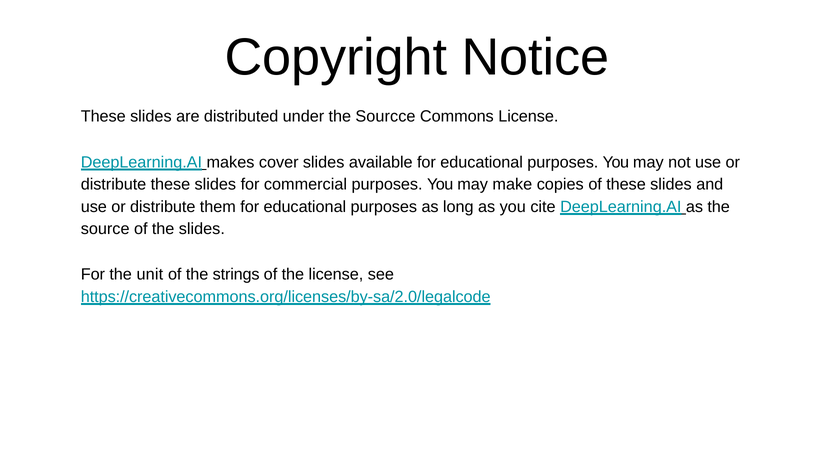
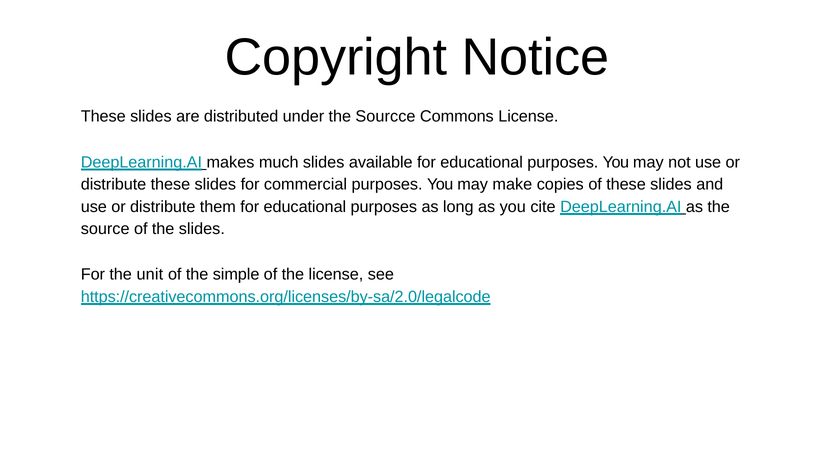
cover: cover -> much
strings: strings -> simple
